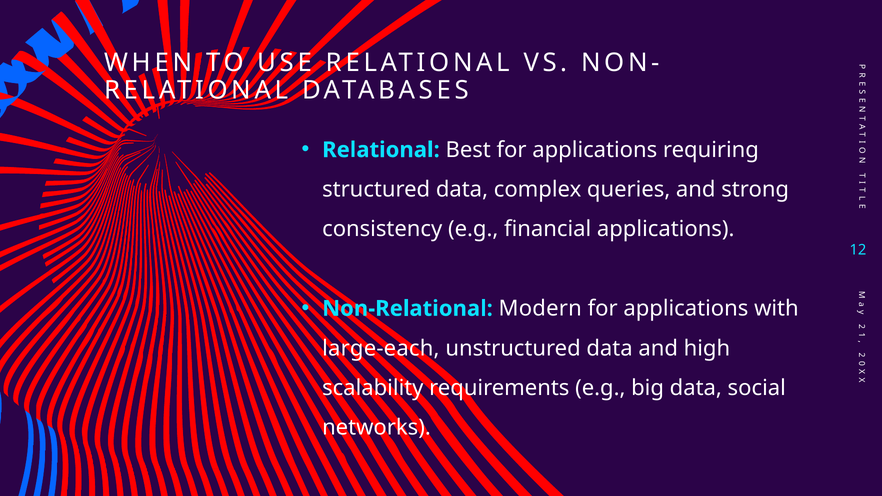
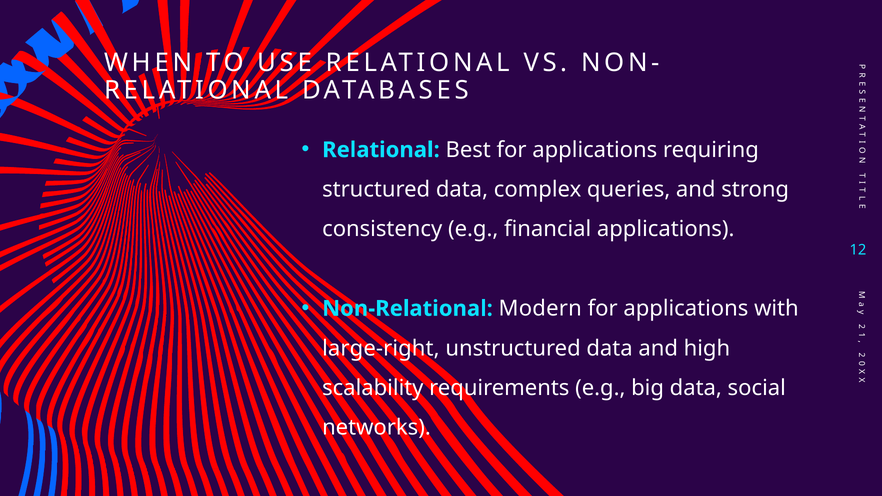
large-each: large-each -> large-right
